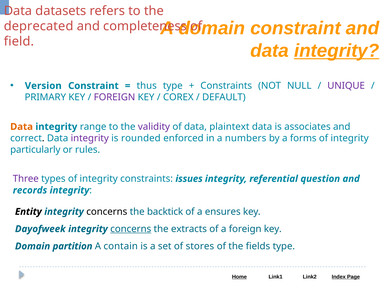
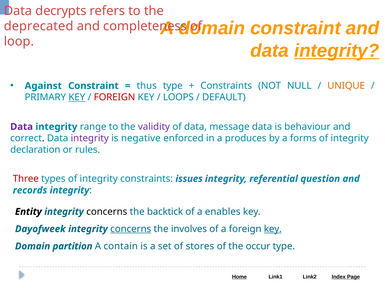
datasets: datasets -> decrypts
field: field -> loop
Version: Version -> Against
UNIQUE colour: purple -> orange
KEY at (77, 98) underline: none -> present
FOREIGN at (114, 98) colour: purple -> red
COREX: COREX -> LOOPS
Data at (22, 127) colour: orange -> purple
plaintext: plaintext -> message
associates: associates -> behaviour
rounded: rounded -> negative
numbers: numbers -> produces
particularly: particularly -> declaration
Three colour: purple -> red
ensures: ensures -> enables
extracts: extracts -> involves
key at (273, 230) underline: none -> present
fields: fields -> occur
